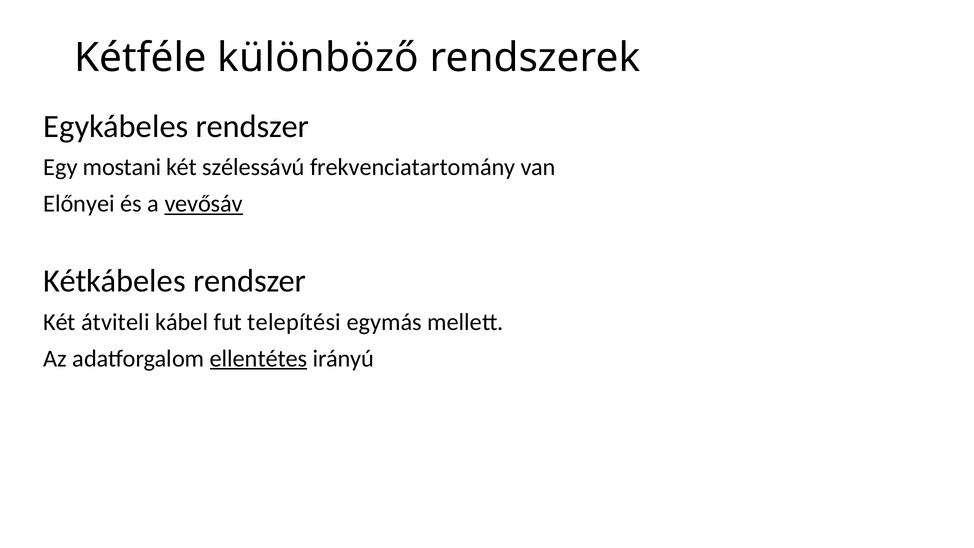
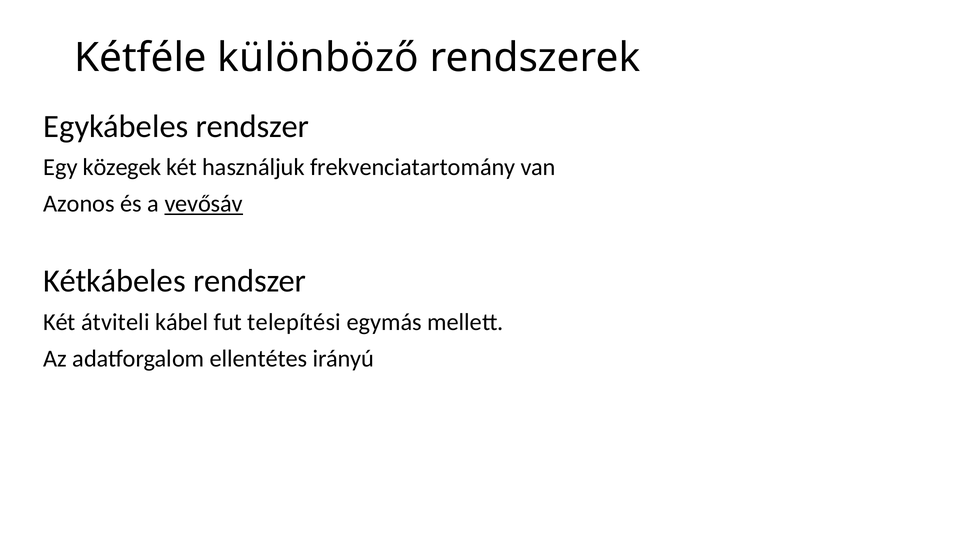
mostani: mostani -> közegek
szélessávú: szélessávú -> használjuk
Előnyei: Előnyei -> Azonos
ellentétes underline: present -> none
